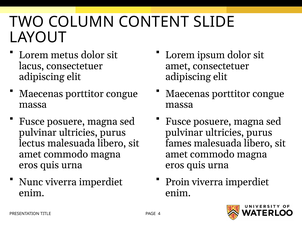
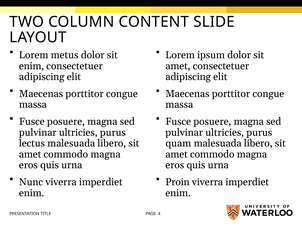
lacus at (32, 66): lacus -> enim
fames: fames -> quam
